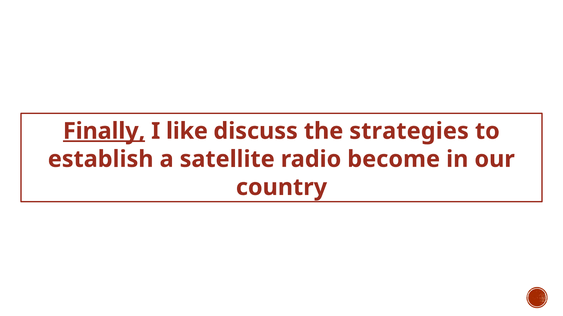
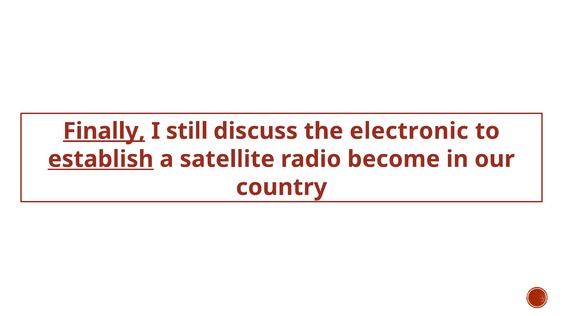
like: like -> still
strategies: strategies -> electronic
establish underline: none -> present
